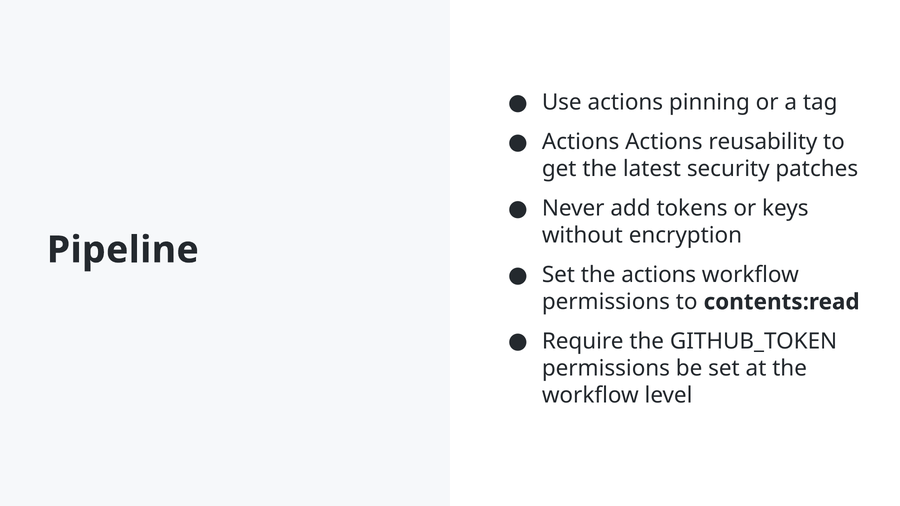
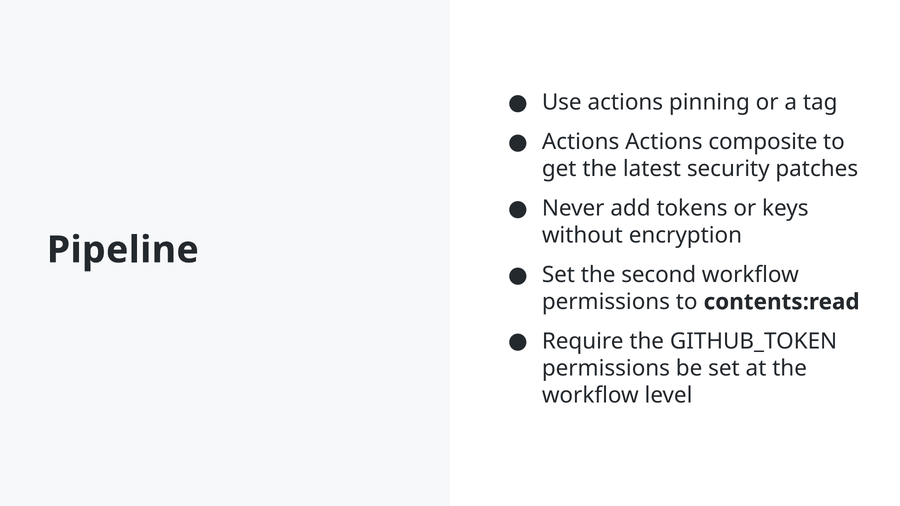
reusability: reusability -> composite
the actions: actions -> second
